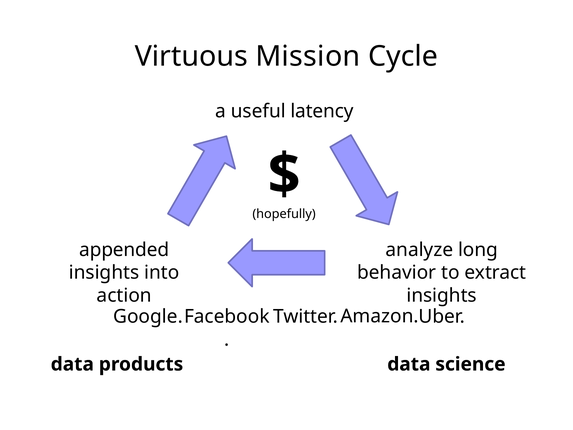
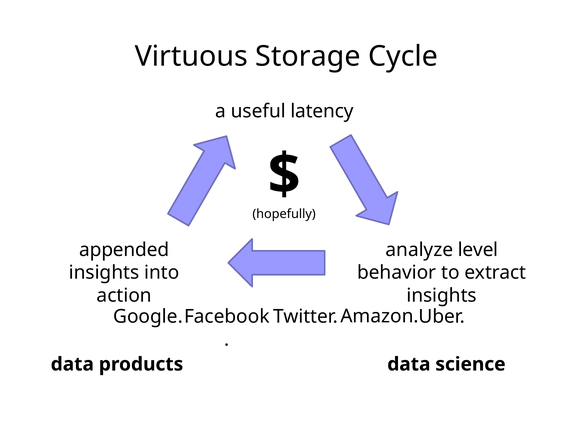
Mission: Mission -> Storage
long: long -> level
